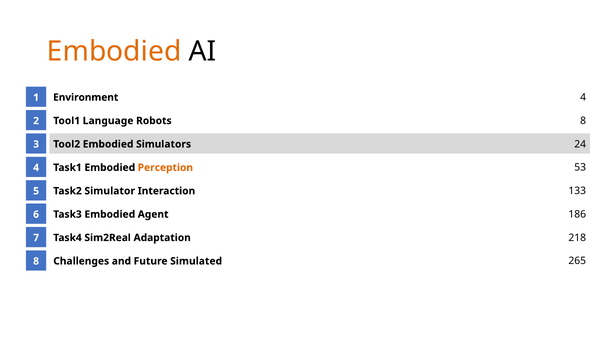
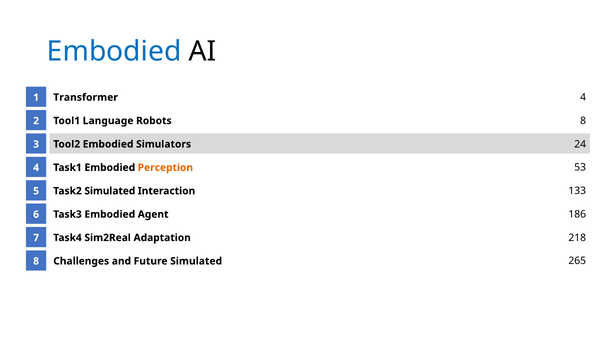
Embodied at (114, 52) colour: orange -> blue
Environment: Environment -> Transformer
Task2 Simulator: Simulator -> Simulated
